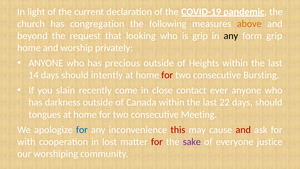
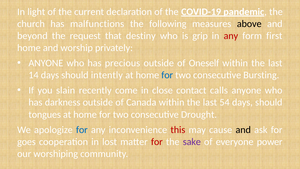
congregation: congregation -> malfunctions
above colour: orange -> black
looking: looking -> destiny
any at (231, 36) colour: black -> red
form grip: grip -> first
Heights: Heights -> Oneself
for at (167, 75) colour: red -> blue
ever: ever -> calls
22: 22 -> 54
Meeting: Meeting -> Drought
and at (243, 130) colour: red -> black
with: with -> goes
justice: justice -> power
